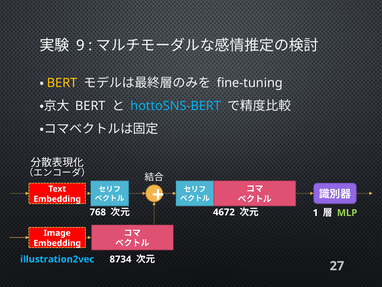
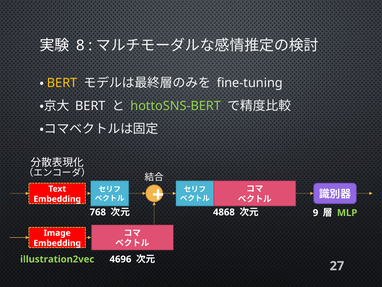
9: 9 -> 8
hottoSNS-BERT colour: light blue -> light green
4672: 4672 -> 4868
1: 1 -> 9
illustration2vec colour: light blue -> light green
8734: 8734 -> 4696
